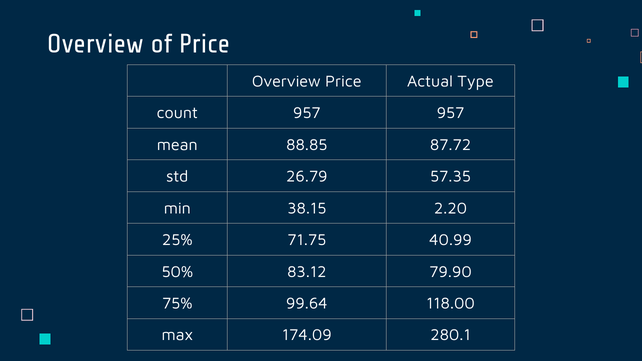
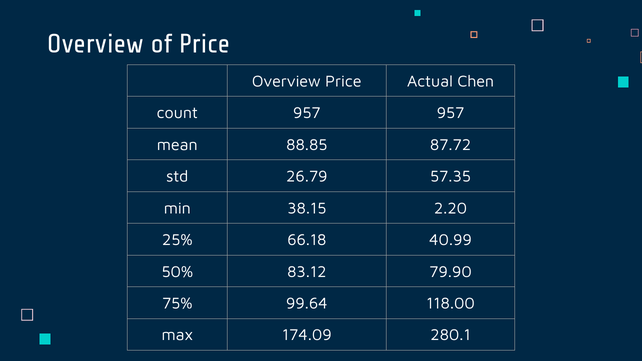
Type: Type -> Chen
71.75: 71.75 -> 66.18
